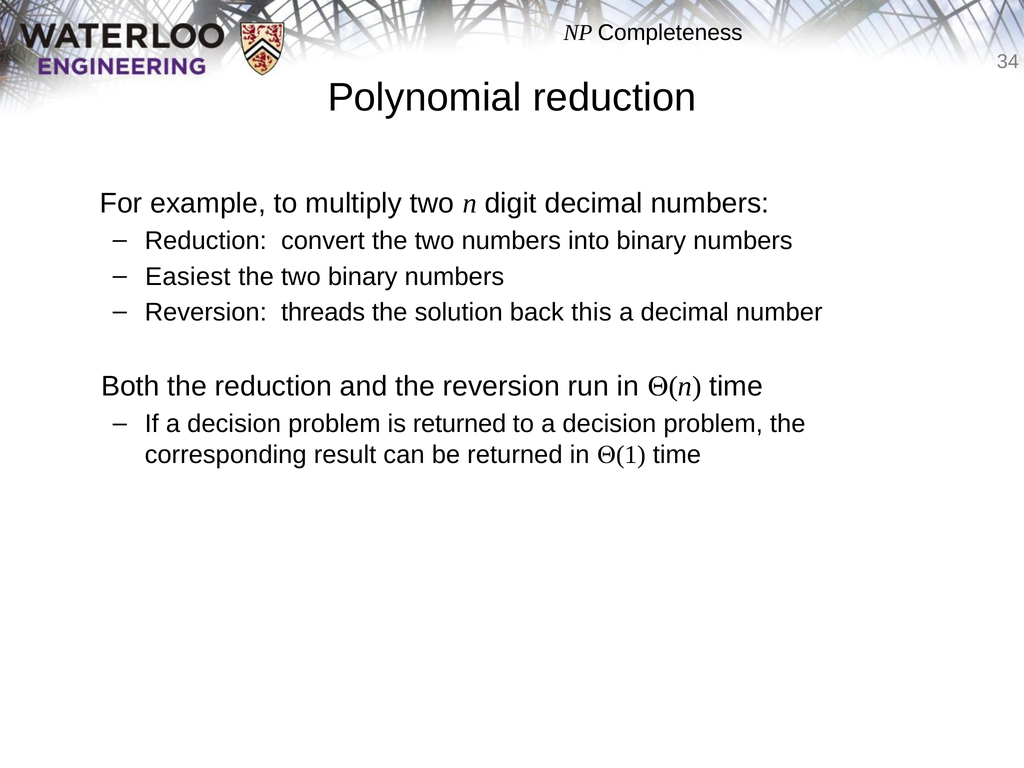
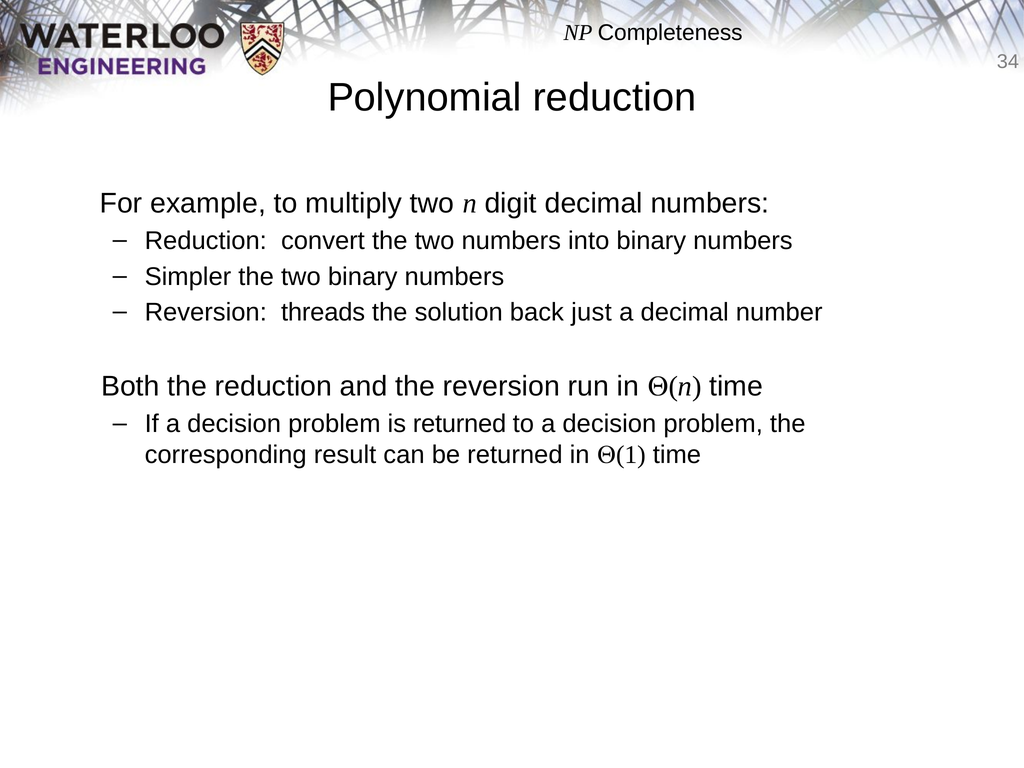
Easiest: Easiest -> Simpler
this: this -> just
